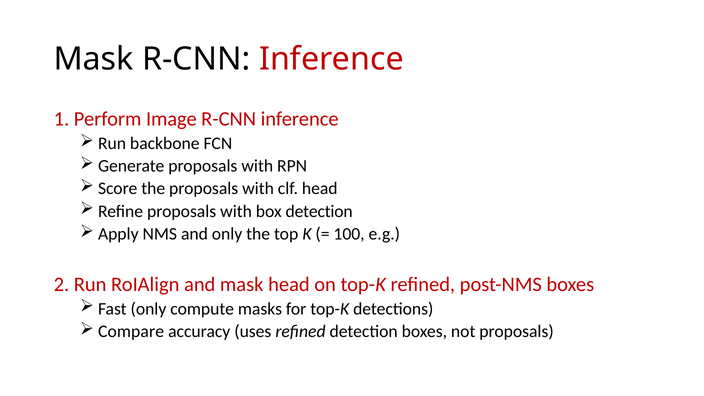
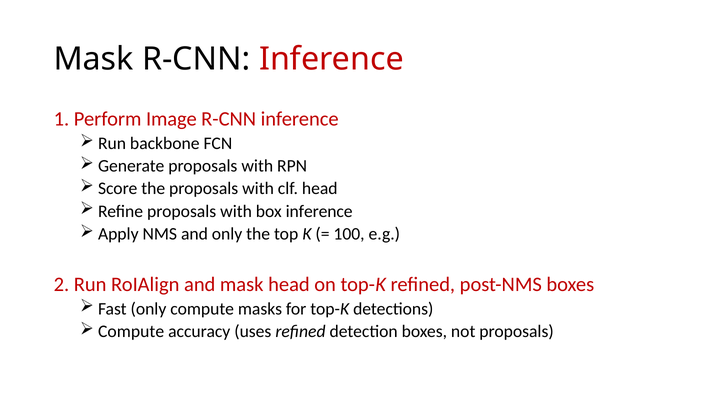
box detection: detection -> inference
Compare at (131, 331): Compare -> Compute
